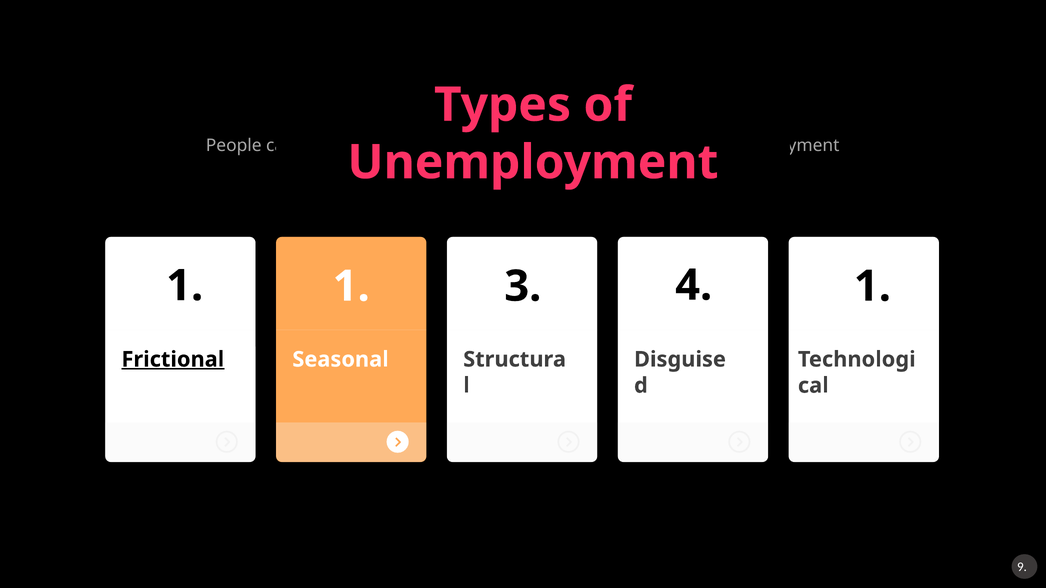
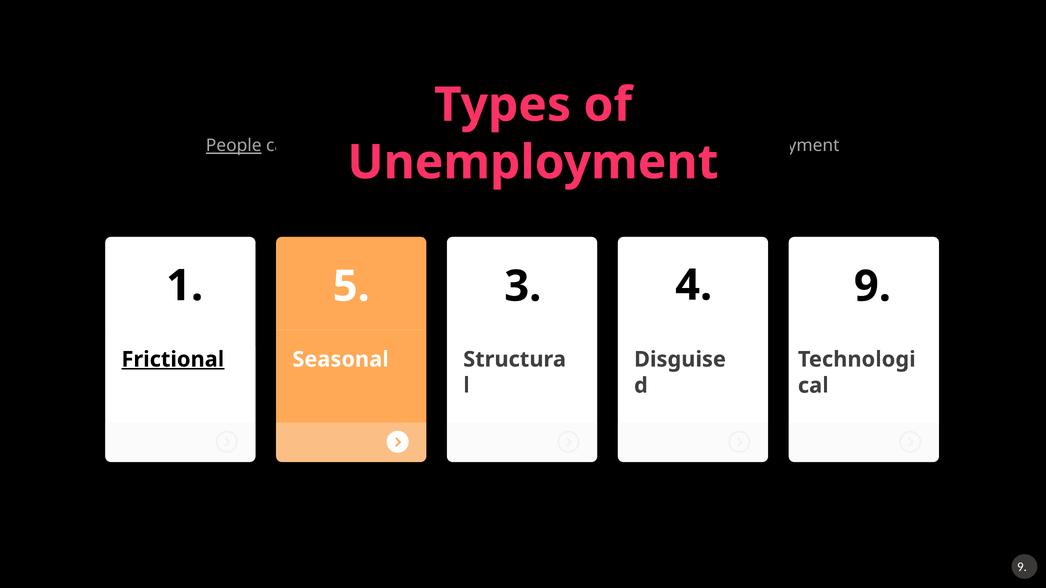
People underline: none -> present
1 1: 1 -> 5
4 1: 1 -> 9
